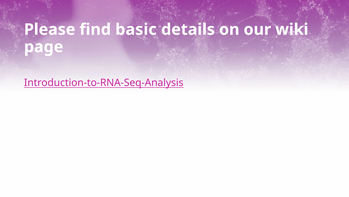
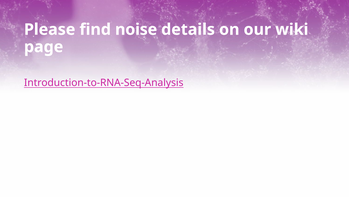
basic: basic -> noise
